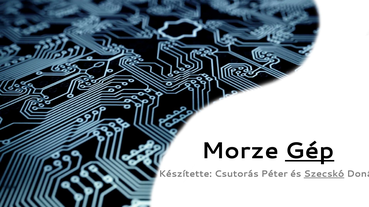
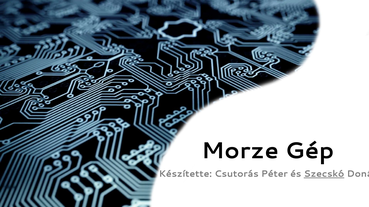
Gép underline: present -> none
